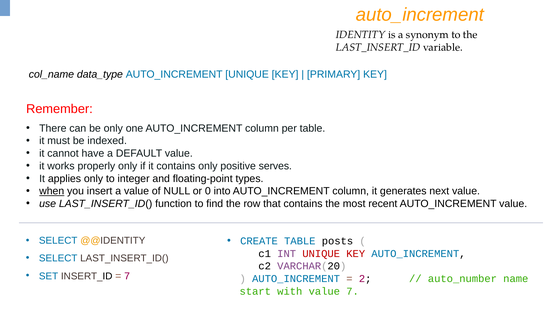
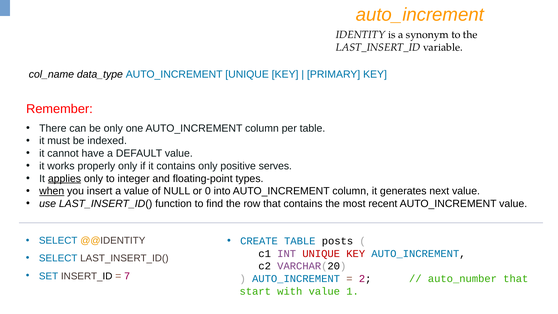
applies underline: none -> present
auto_number name: name -> that
value 7: 7 -> 1
